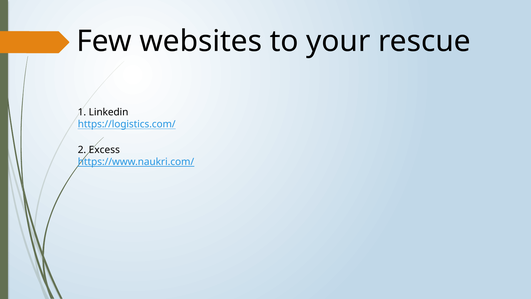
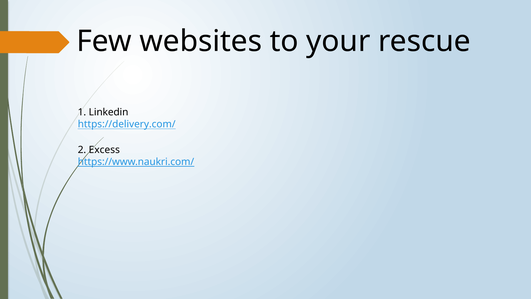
https://logistics.com/: https://logistics.com/ -> https://delivery.com/
